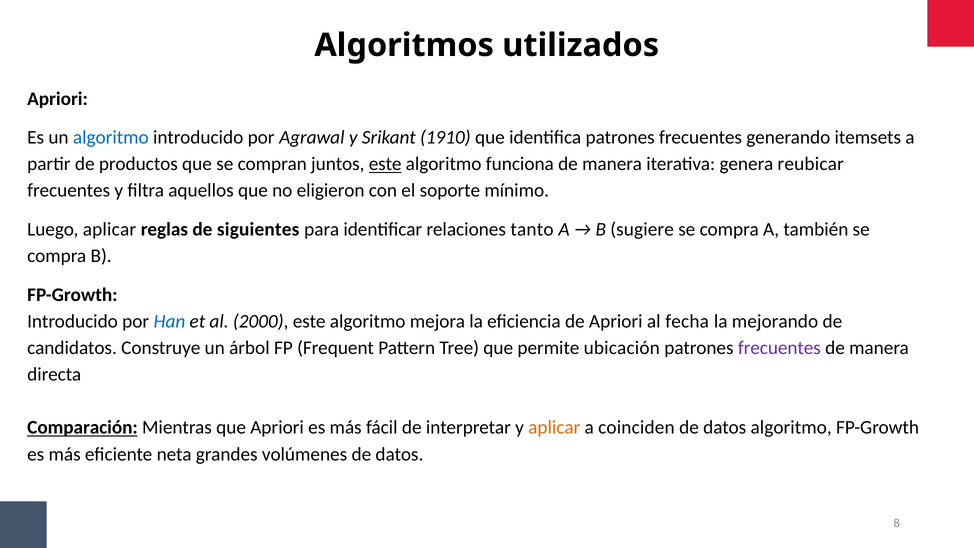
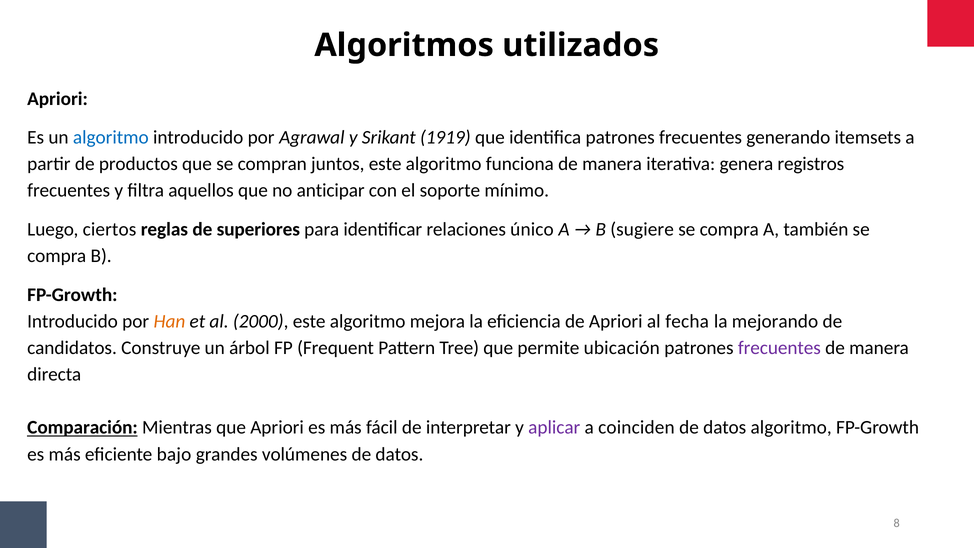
1910: 1910 -> 1919
este at (385, 164) underline: present -> none
reubicar: reubicar -> registros
eligieron: eligieron -> anticipar
Luego aplicar: aplicar -> ciertos
siguientes: siguientes -> superiores
tanto: tanto -> único
Han colour: blue -> orange
aplicar at (554, 428) colour: orange -> purple
neta: neta -> bajo
